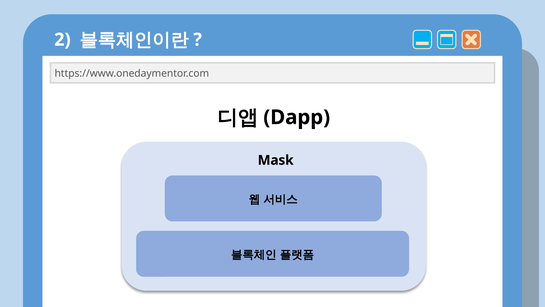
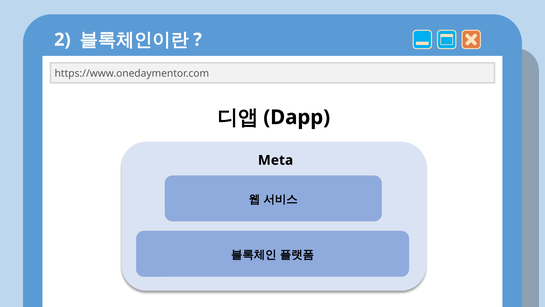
Mask: Mask -> Meta
